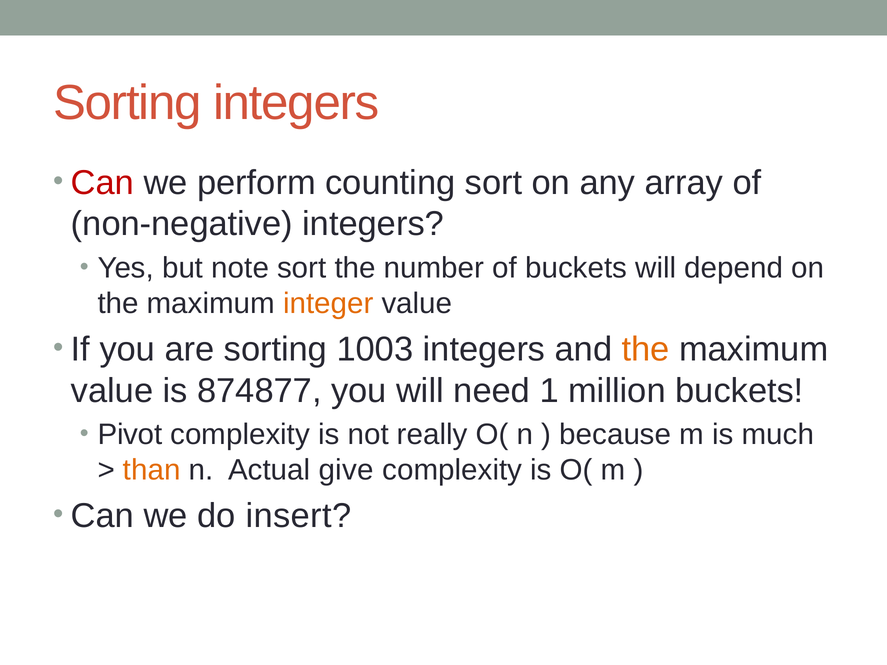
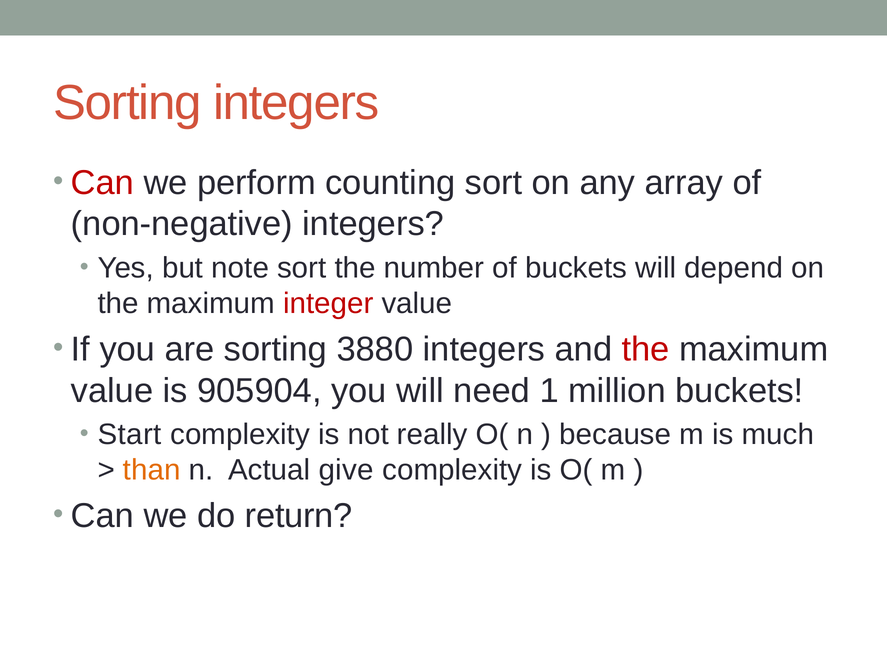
integer colour: orange -> red
1003: 1003 -> 3880
the at (646, 349) colour: orange -> red
874877: 874877 -> 905904
Pivot: Pivot -> Start
insert: insert -> return
